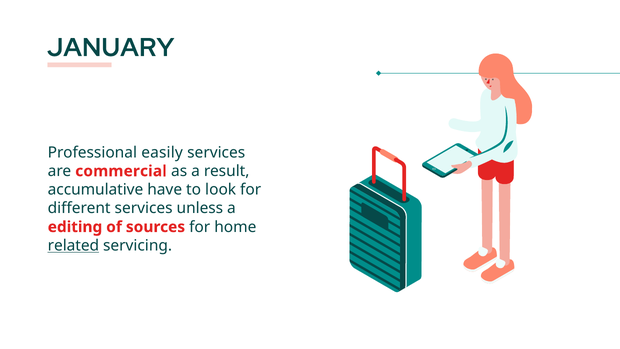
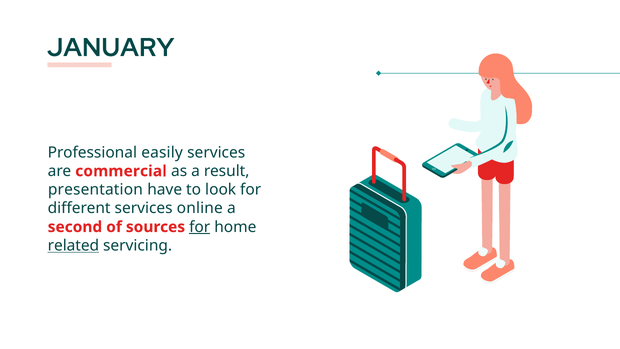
accumulative: accumulative -> presentation
unless: unless -> online
editing: editing -> second
for at (200, 227) underline: none -> present
